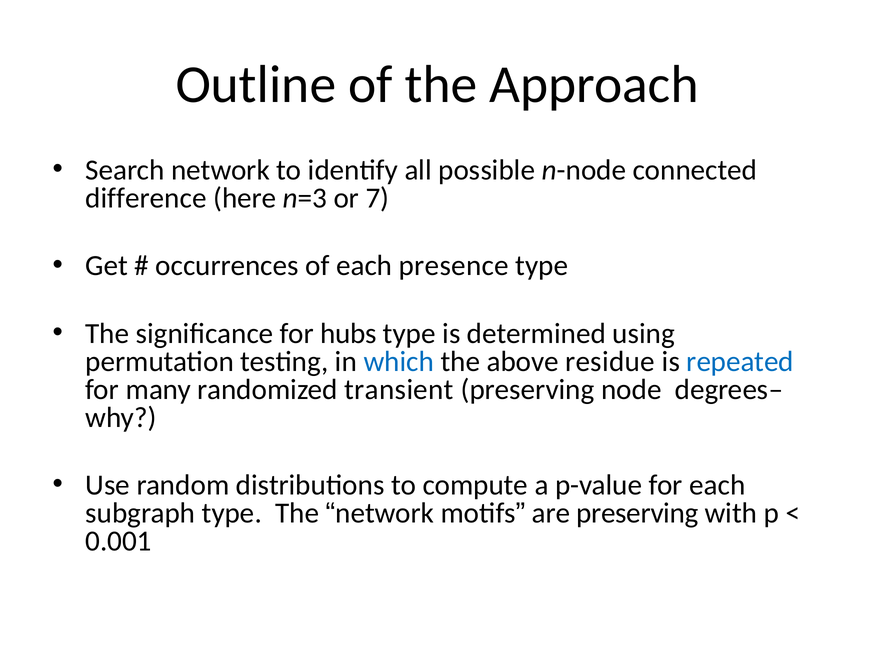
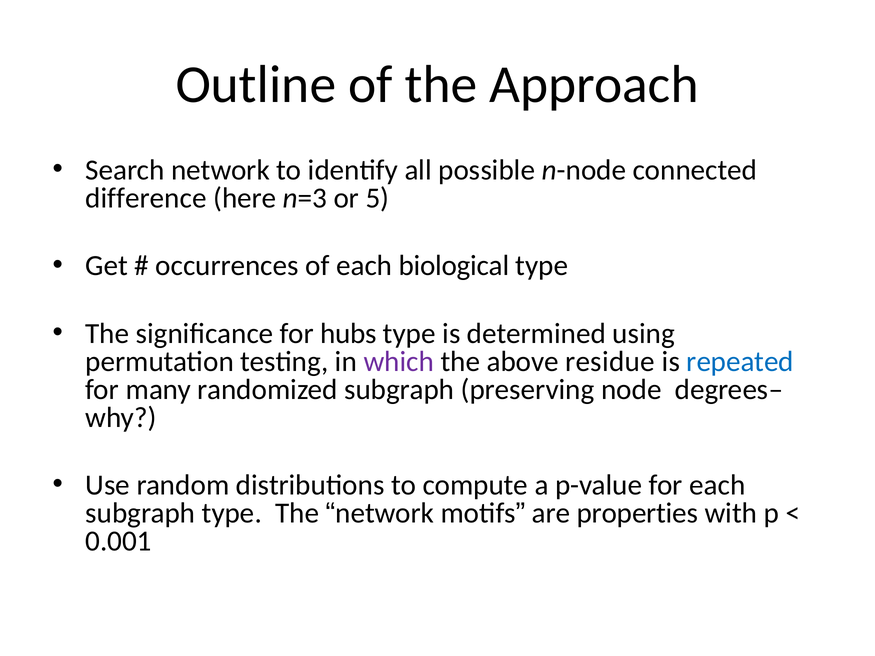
7: 7 -> 5
presence: presence -> biological
which colour: blue -> purple
randomized transient: transient -> subgraph
are preserving: preserving -> properties
